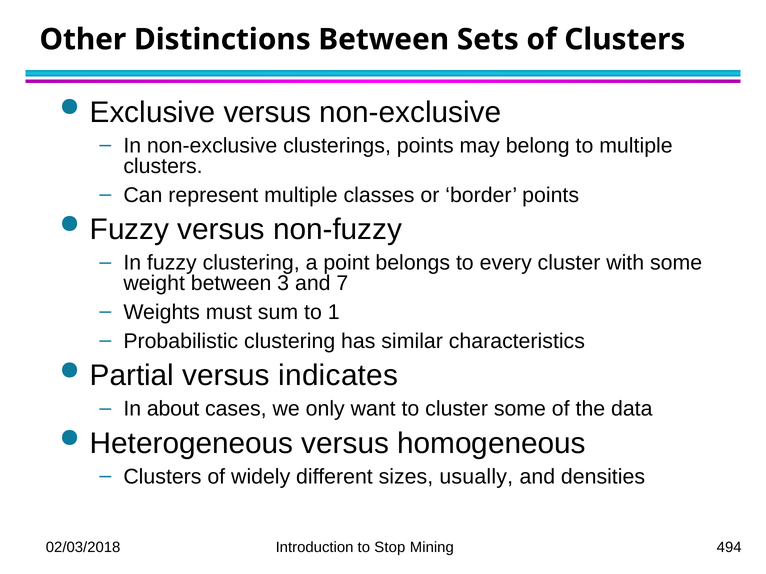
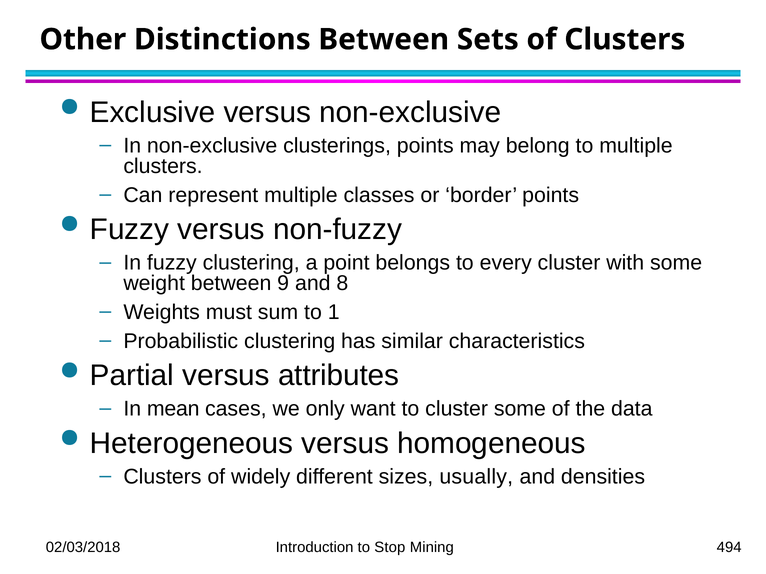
3: 3 -> 9
7: 7 -> 8
indicates: indicates -> attributes
about: about -> mean
